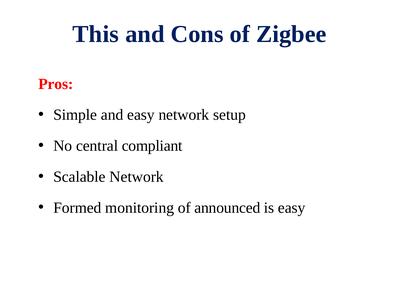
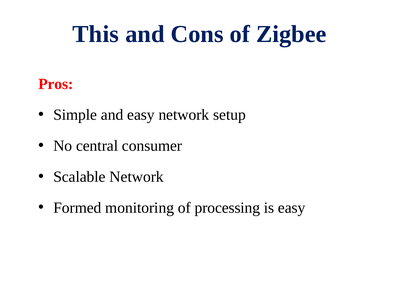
compliant: compliant -> consumer
announced: announced -> processing
